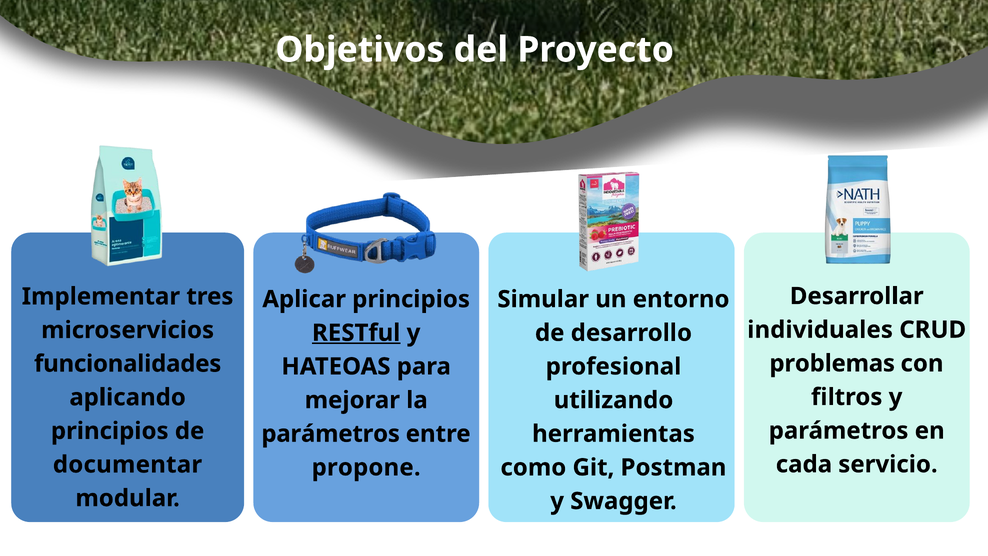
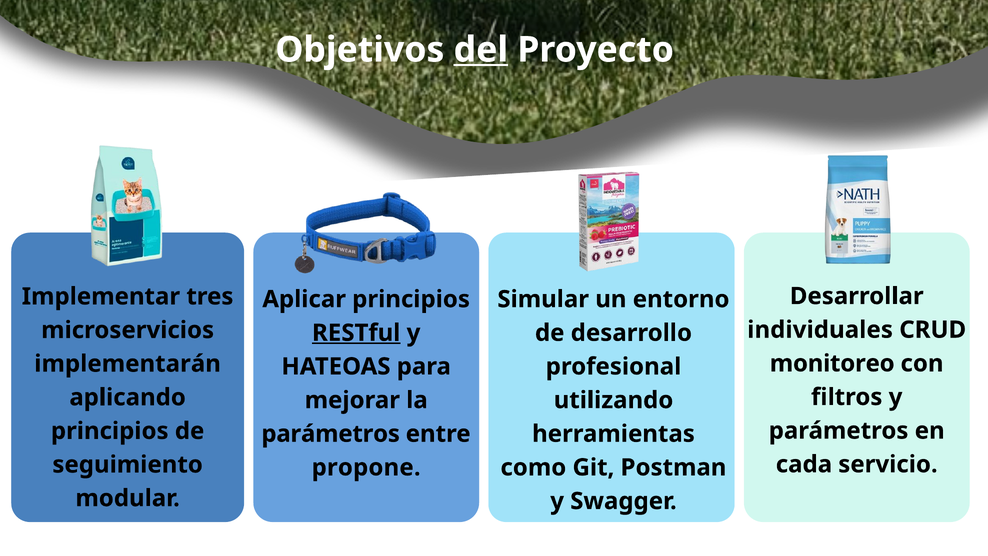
del underline: none -> present
problemas: problemas -> monitoreo
funcionalidades: funcionalidades -> implementarán
documentar: documentar -> seguimiento
